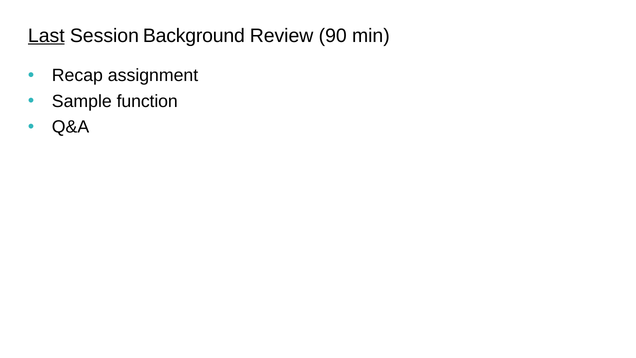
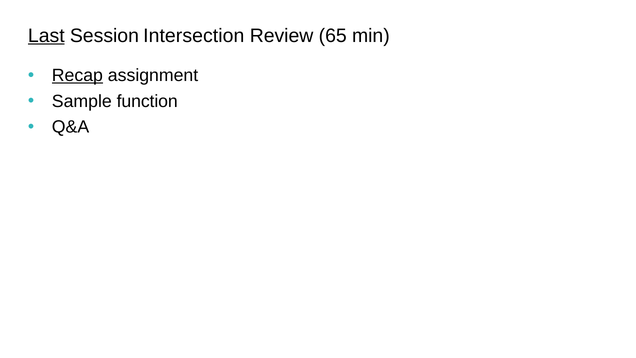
Background: Background -> Intersection
90: 90 -> 65
Recap underline: none -> present
